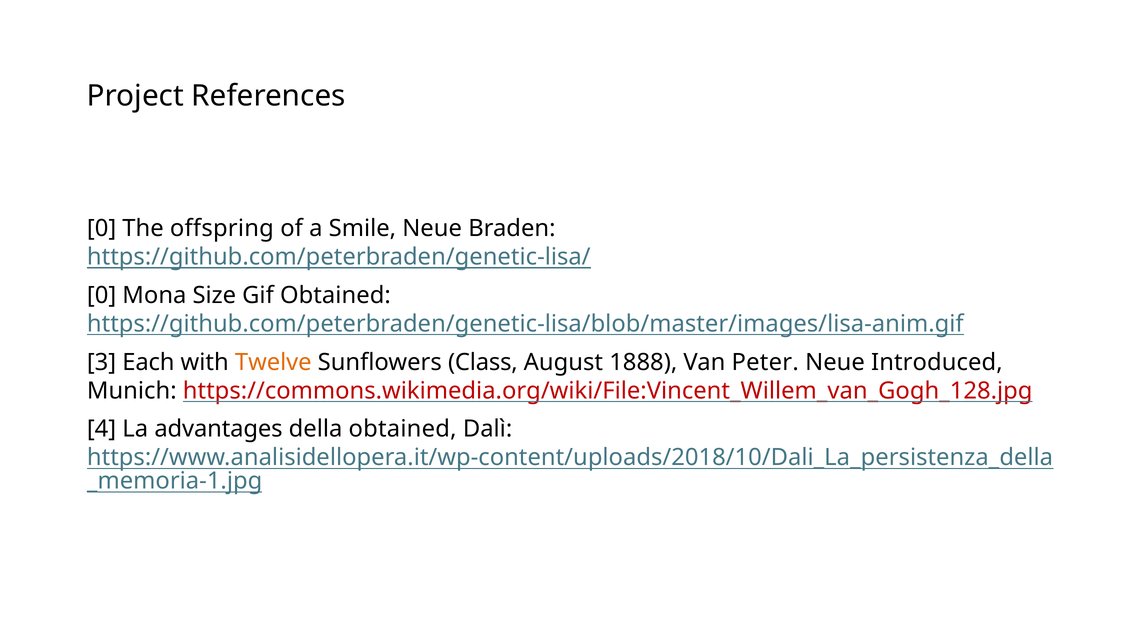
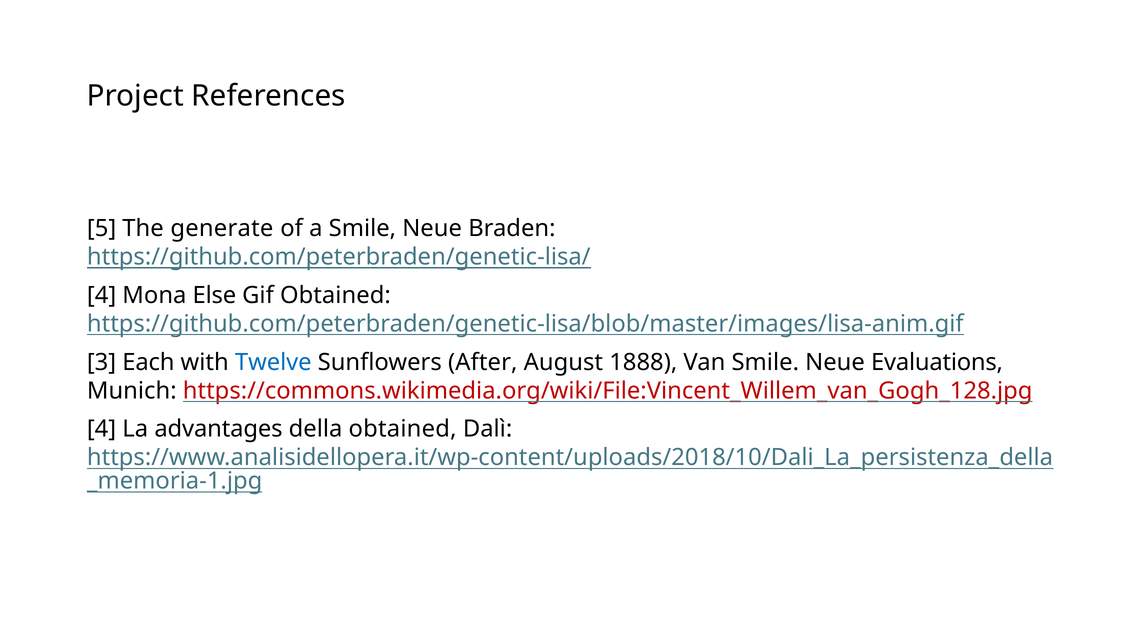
0 at (102, 228): 0 -> 5
offspring: offspring -> generate
0 at (102, 295): 0 -> 4
Size: Size -> Else
Twelve colour: orange -> blue
Class: Class -> After
Van Peter: Peter -> Smile
Introduced: Introduced -> Evaluations
